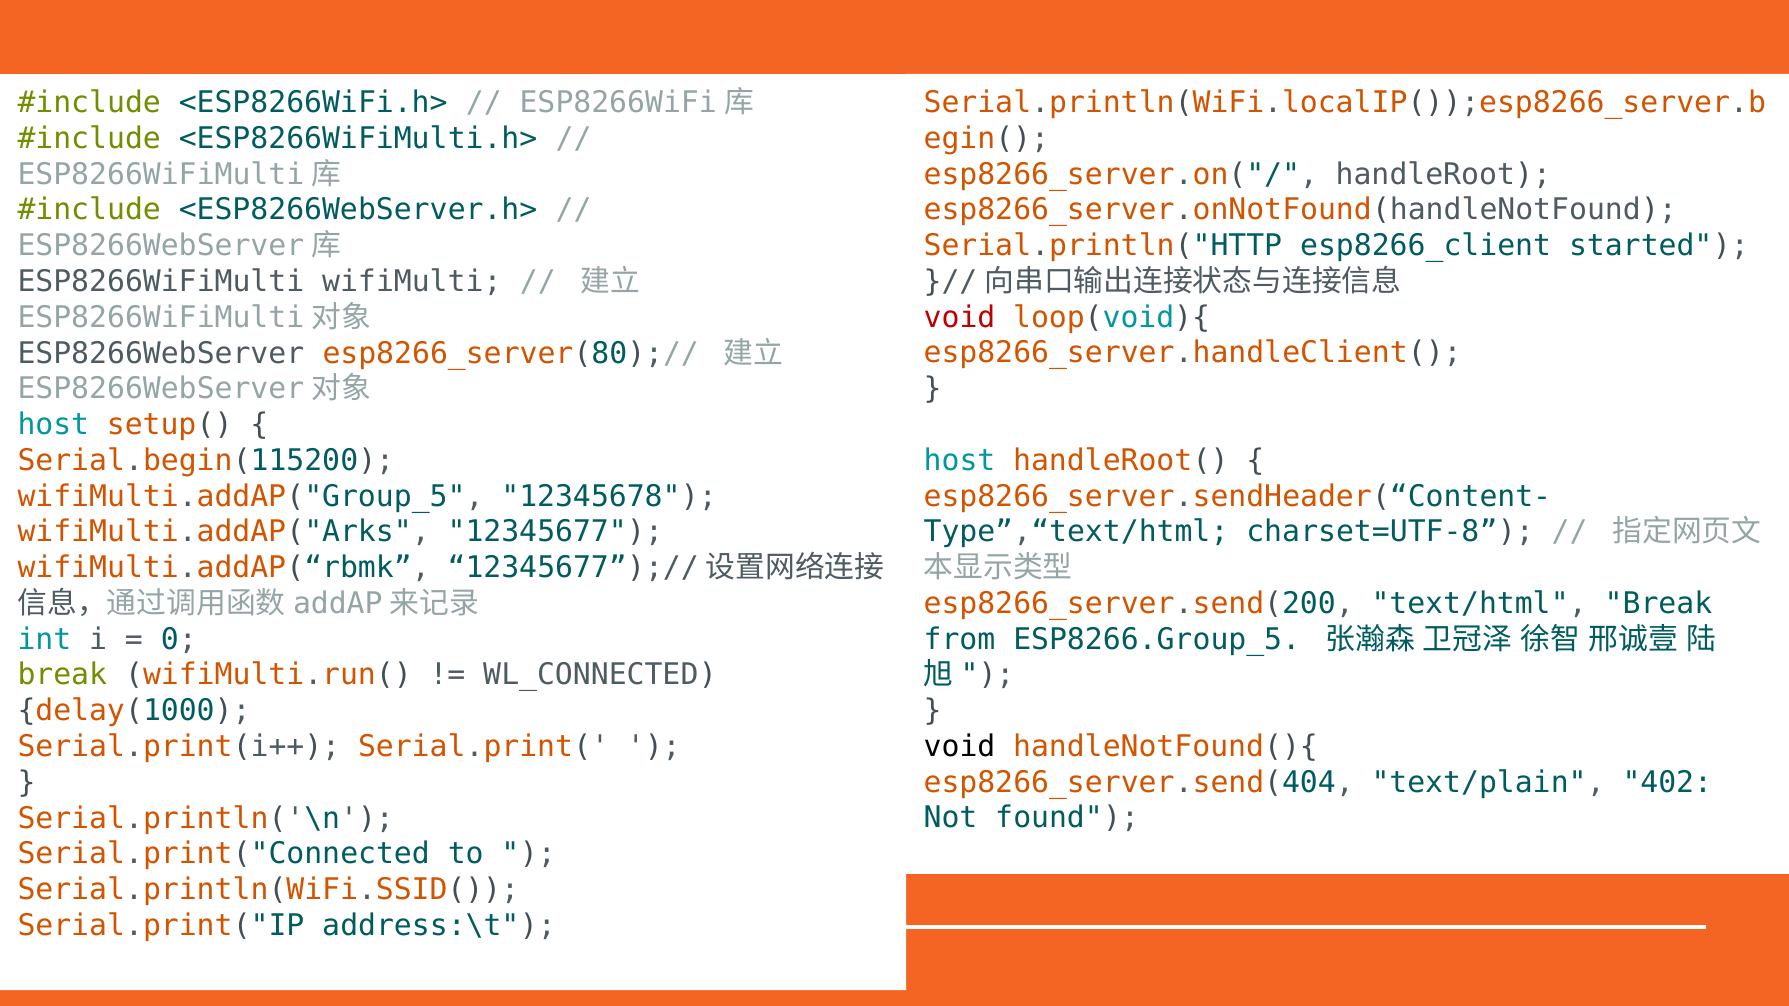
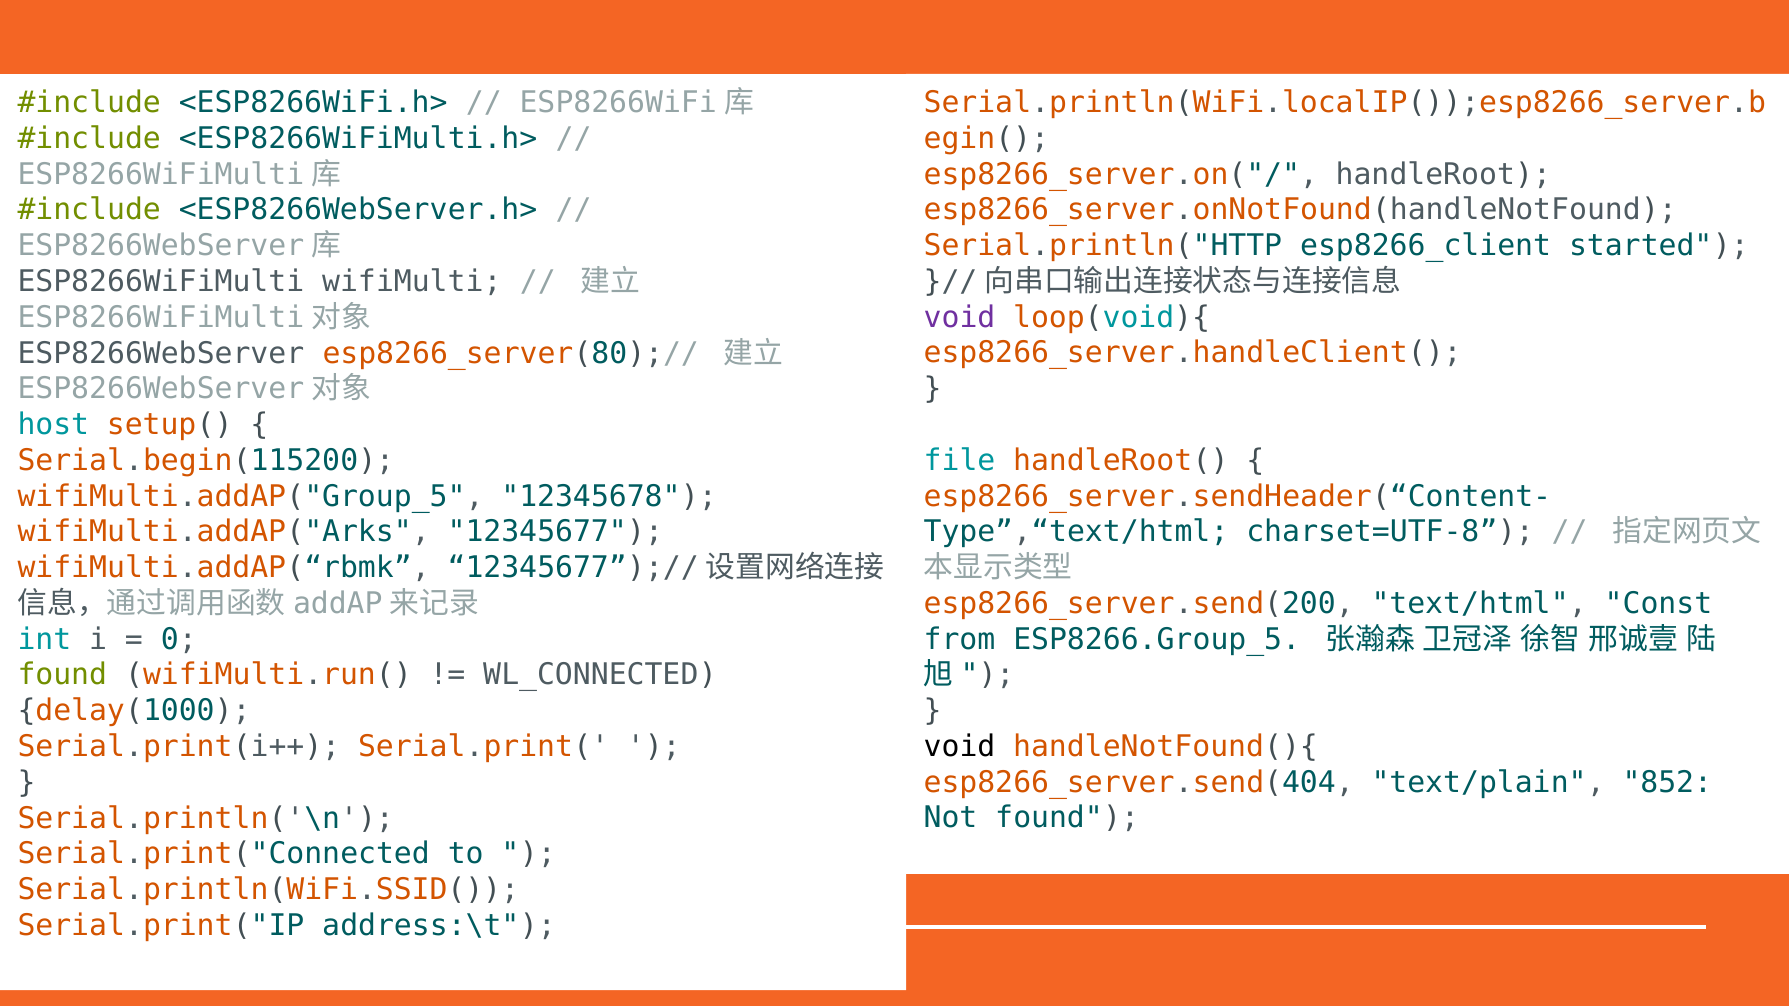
void at (960, 317) colour: red -> purple
host at (960, 461): host -> file
text/html Break: Break -> Const
break at (62, 675): break -> found
402: 402 -> 852
